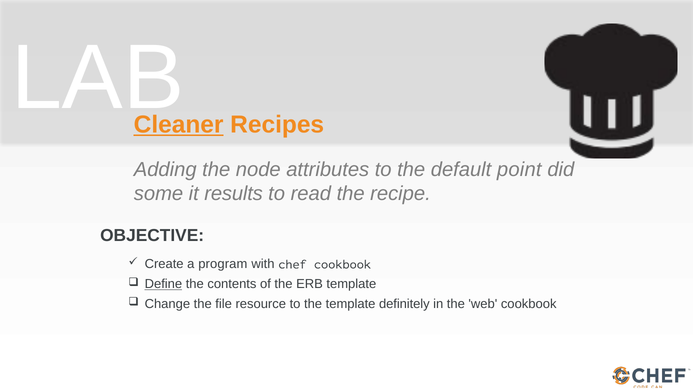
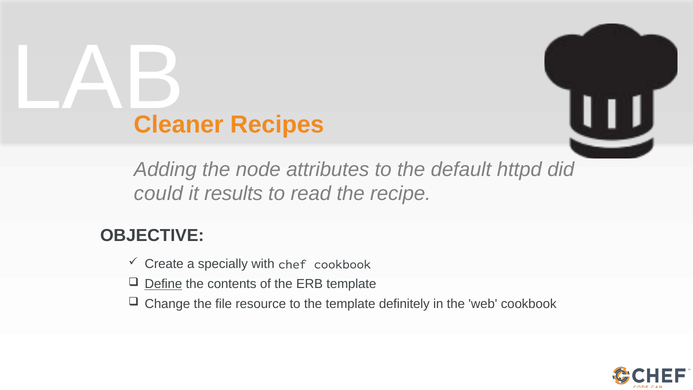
Cleaner underline: present -> none
point: point -> httpd
some: some -> could
program: program -> specially
